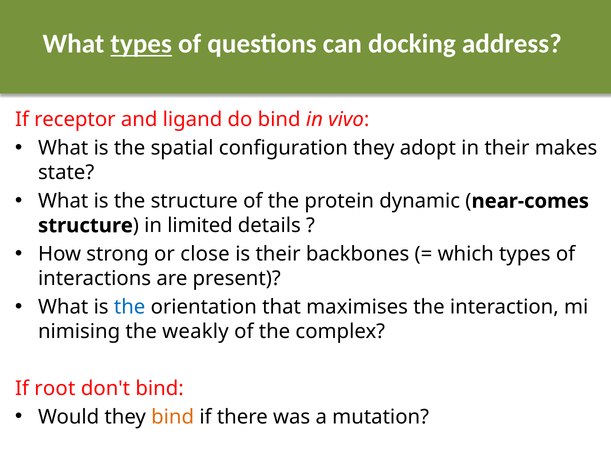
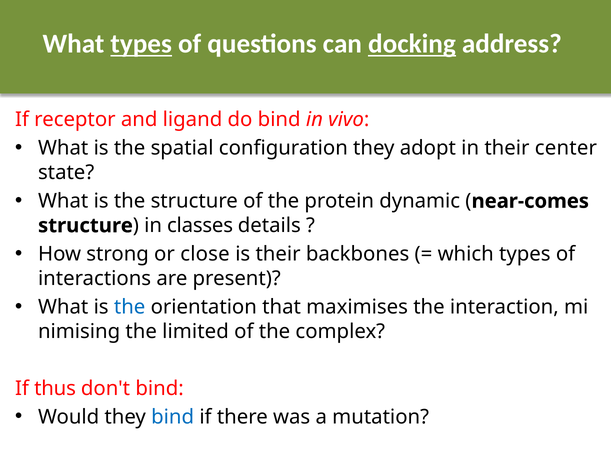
docking underline: none -> present
makes: makes -> center
limited: limited -> classes
weakly: weakly -> limited
root: root -> thus
bind at (173, 417) colour: orange -> blue
